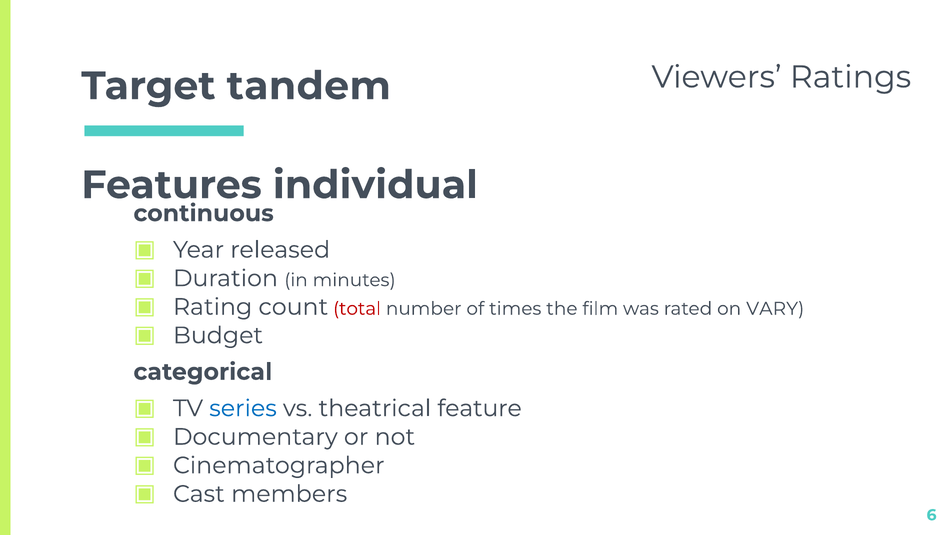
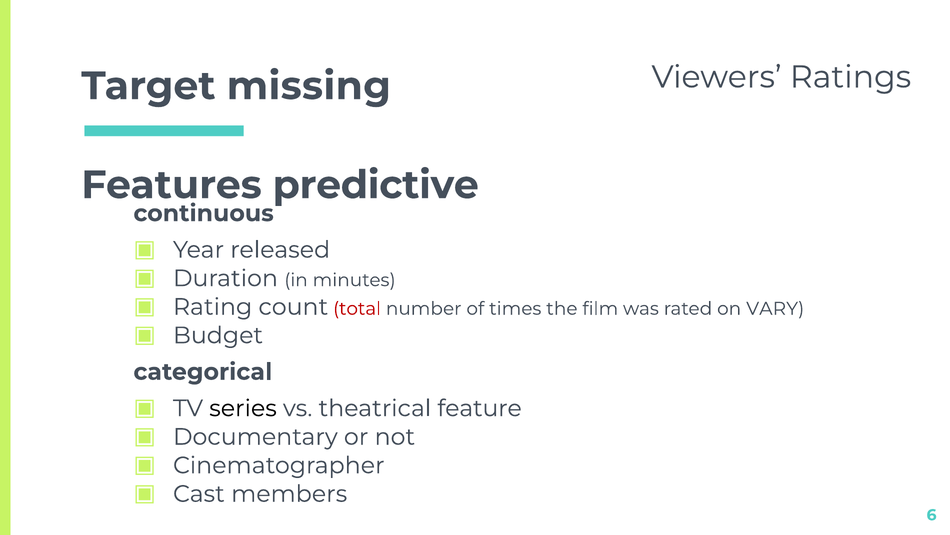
tandem: tandem -> missing
individual: individual -> predictive
series colour: blue -> black
